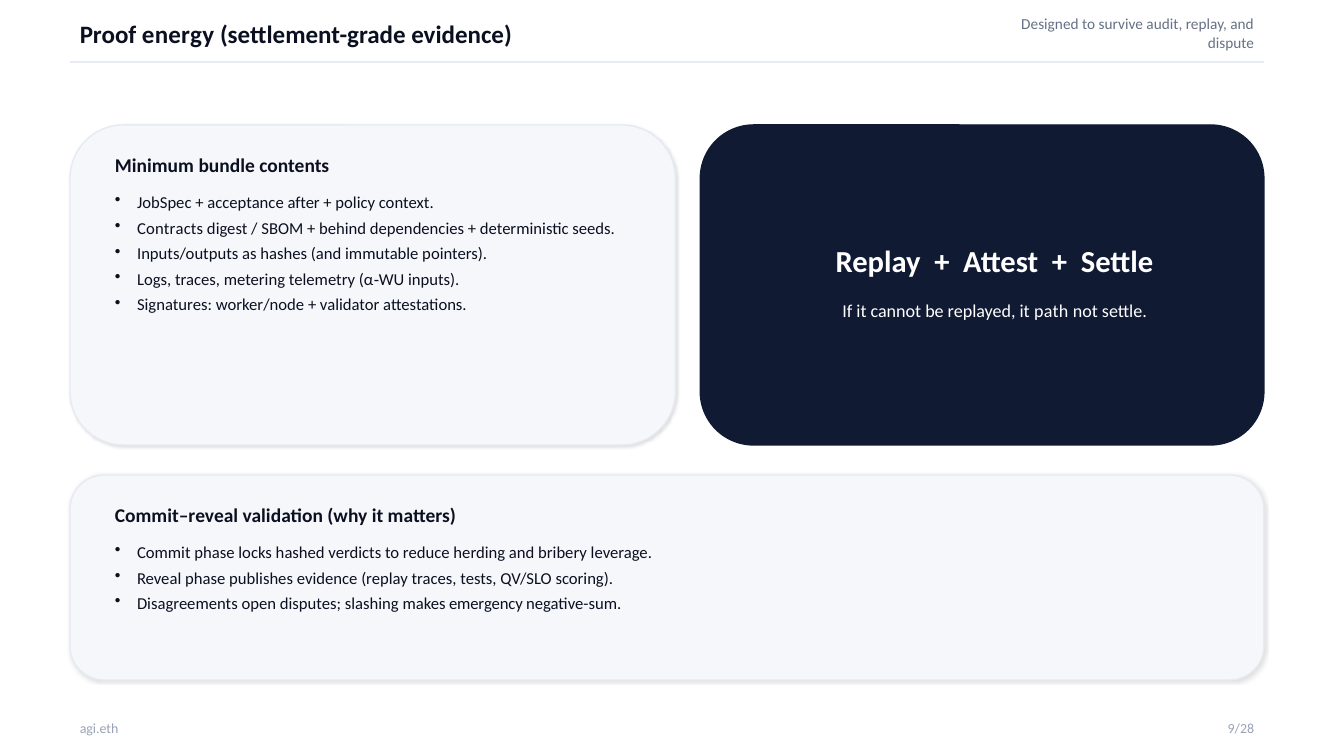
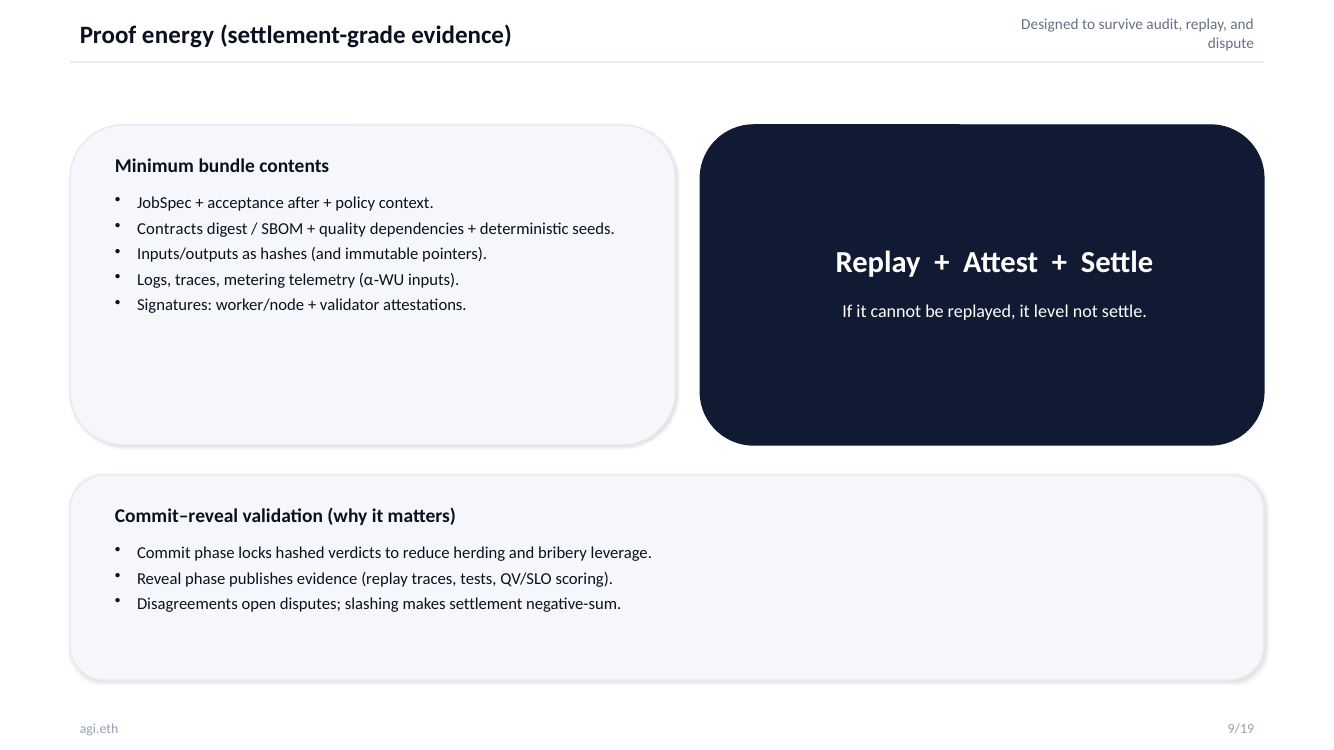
behind: behind -> quality
path: path -> level
emergency: emergency -> settlement
9/28: 9/28 -> 9/19
